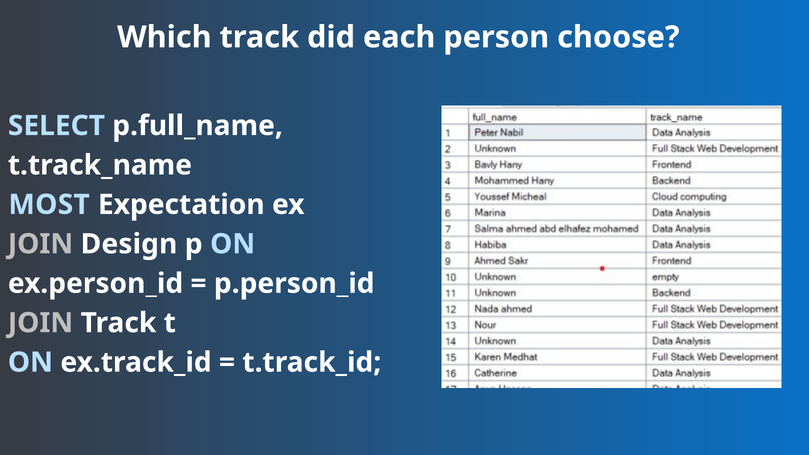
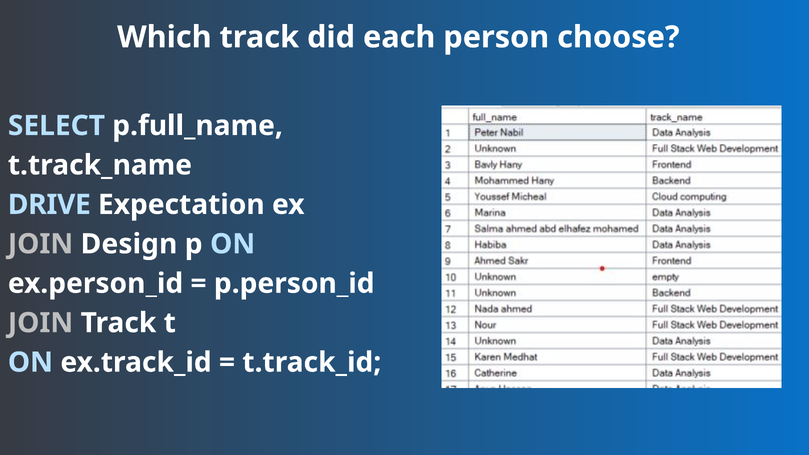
MOST: MOST -> DRIVE
